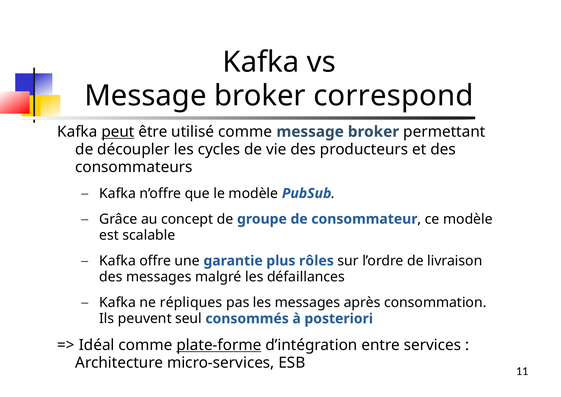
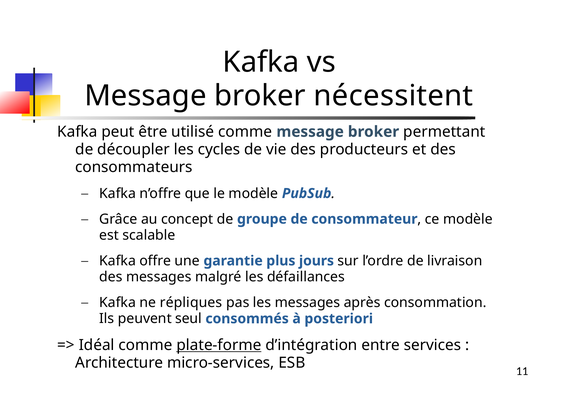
correspond: correspond -> nécessitent
peut underline: present -> none
rôles: rôles -> jours
